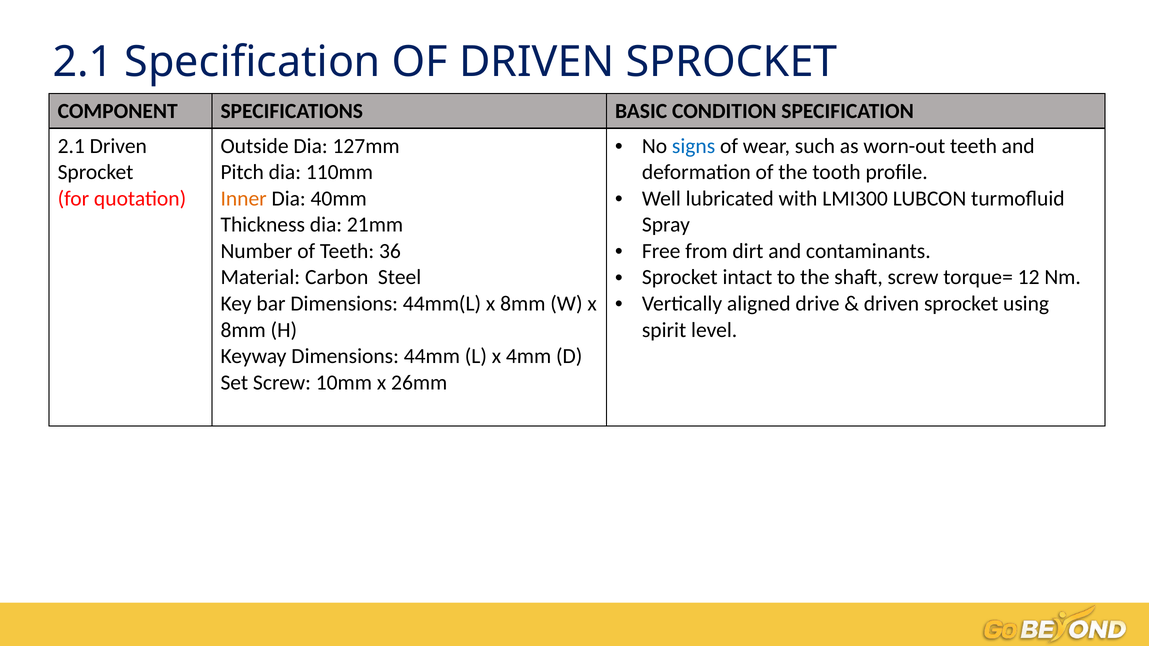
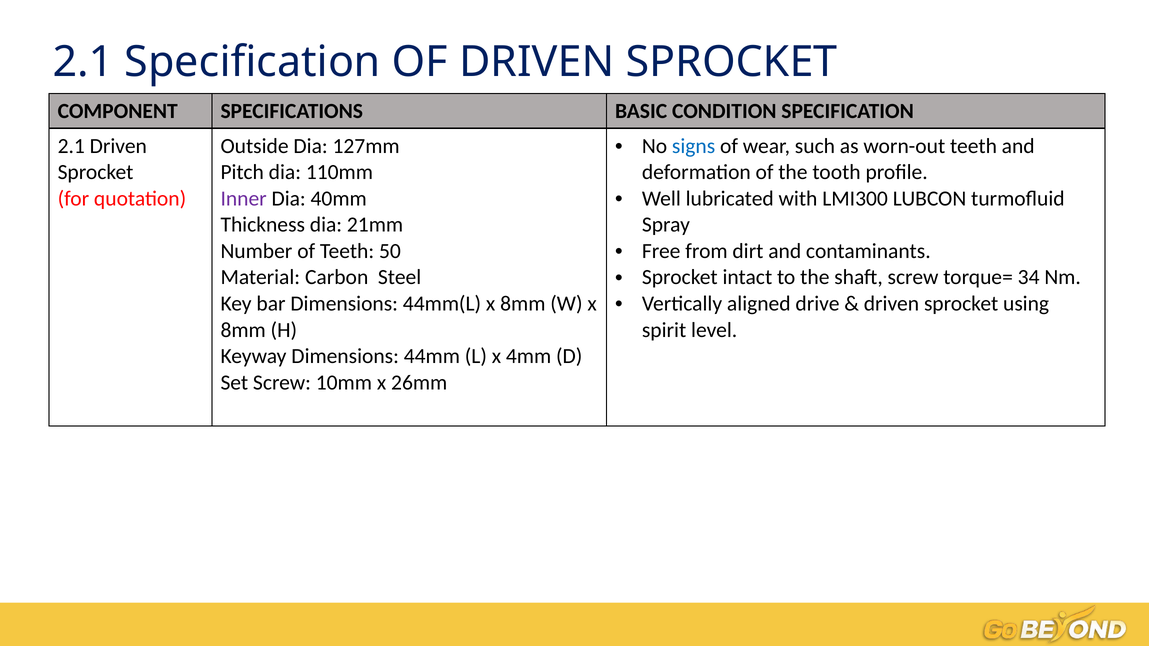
Inner colour: orange -> purple
36: 36 -> 50
12: 12 -> 34
